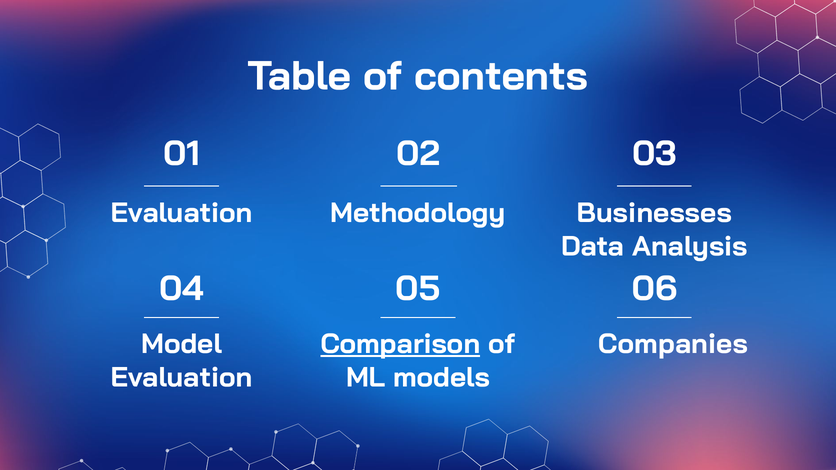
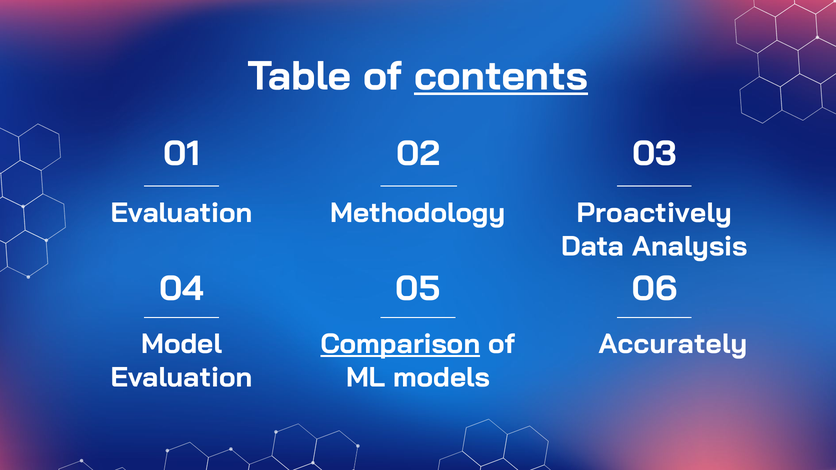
contents underline: none -> present
Businesses: Businesses -> Proactively
Companies: Companies -> Accurately
